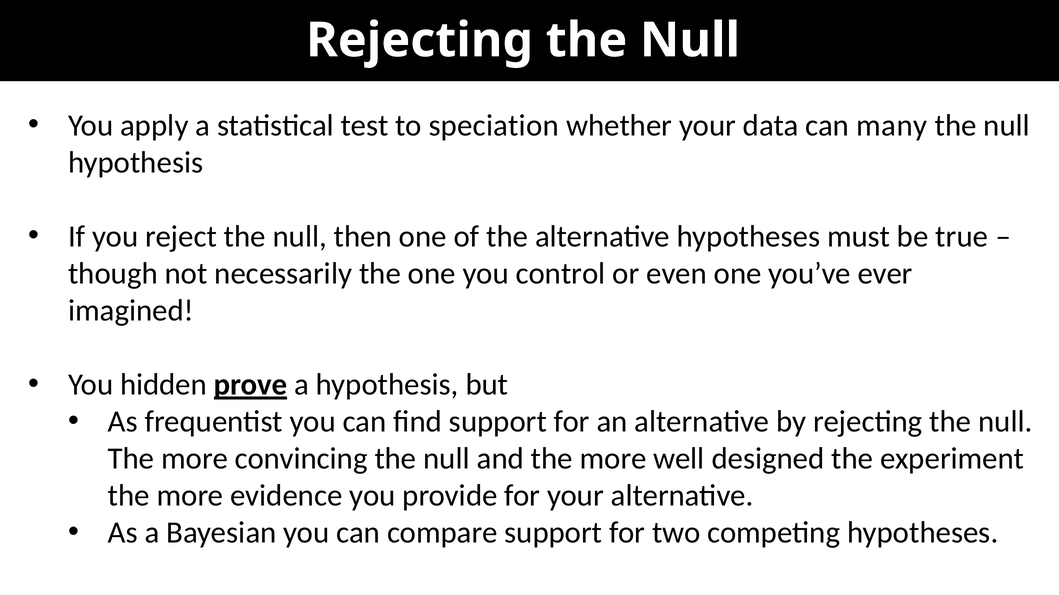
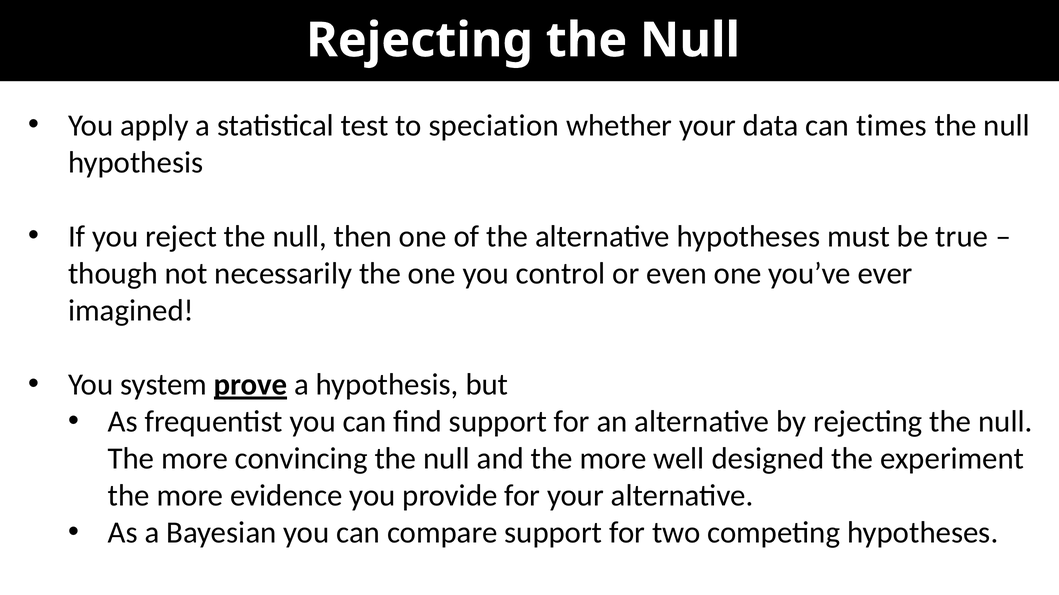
many: many -> times
hidden: hidden -> system
